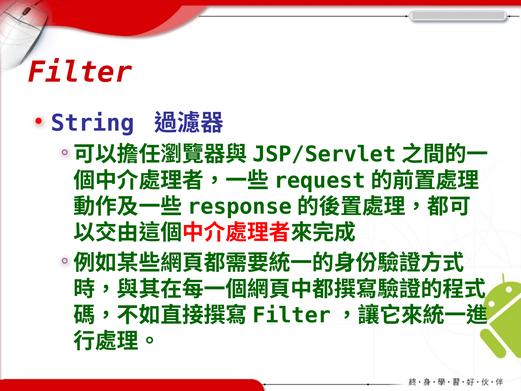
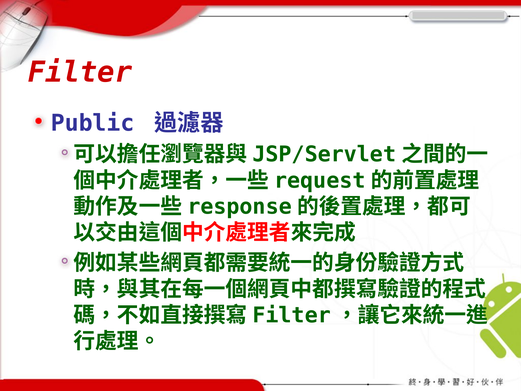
String: String -> Public
